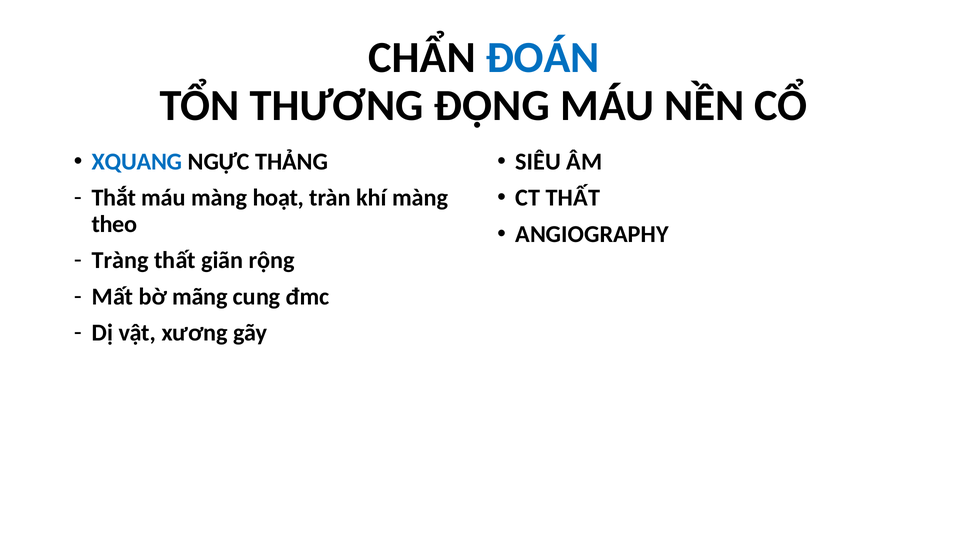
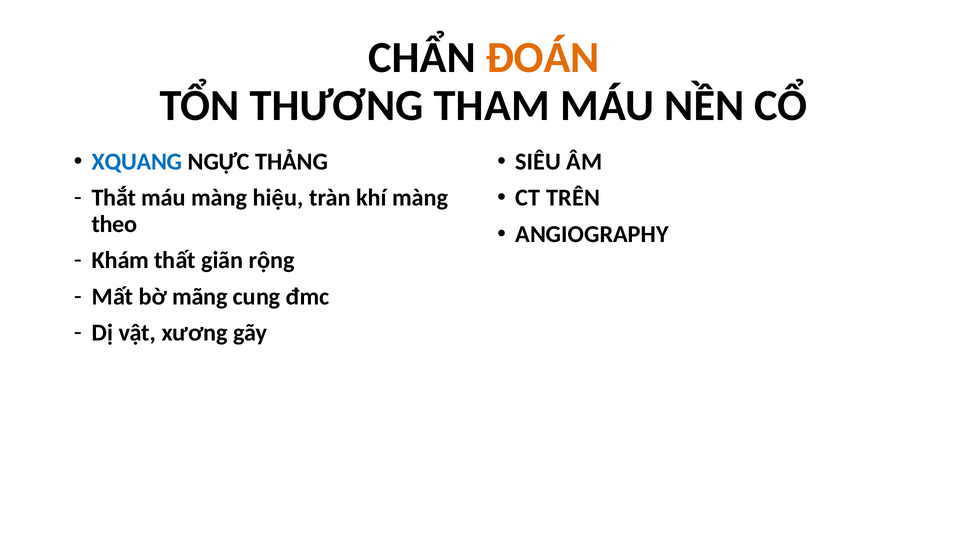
ĐOÁN colour: blue -> orange
ĐỘNG: ĐỘNG -> THAM
hoạt: hoạt -> hiệu
CT THẤT: THẤT -> TRÊN
Tràng: Tràng -> Khám
